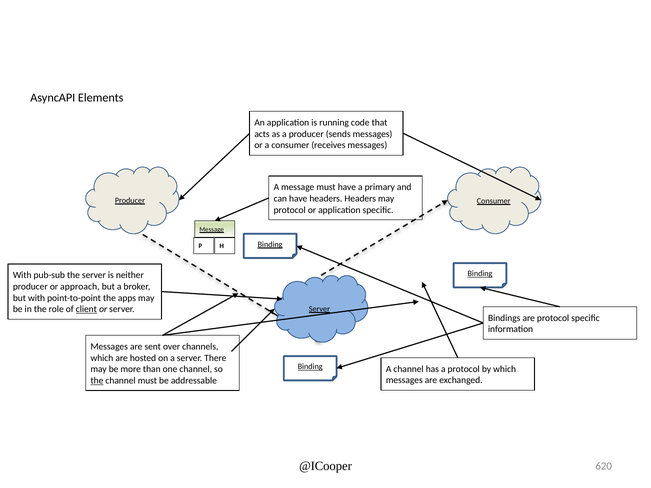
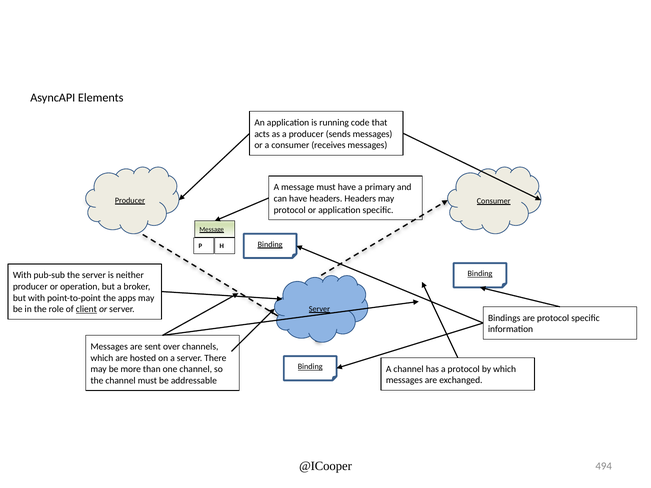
approach: approach -> operation
the at (97, 381) underline: present -> none
620: 620 -> 494
